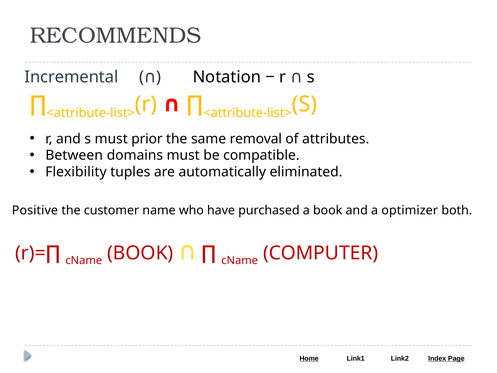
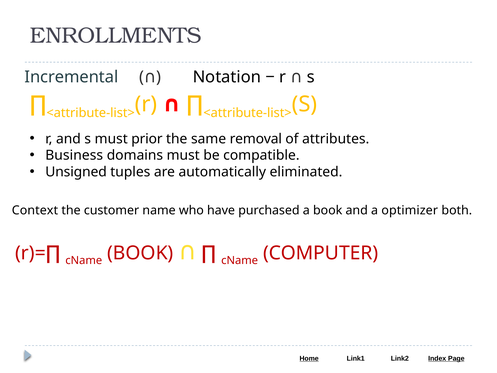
RECOMMENDS: RECOMMENDS -> ENROLLMENTS
Between: Between -> Business
Flexibility: Flexibility -> Unsigned
Positive: Positive -> Context
